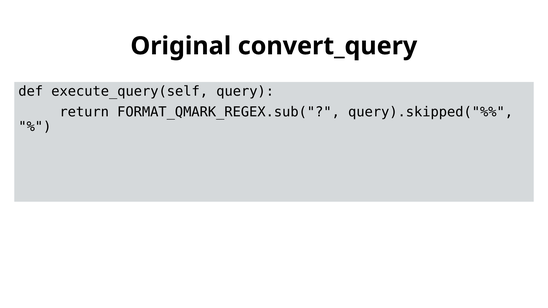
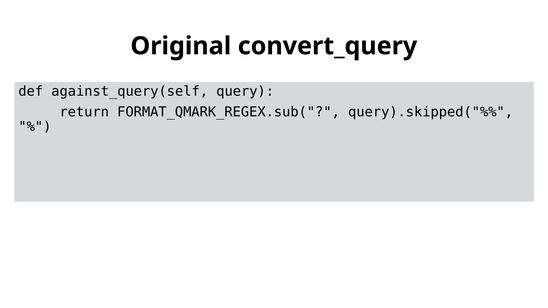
execute_query(self: execute_query(self -> against_query(self
